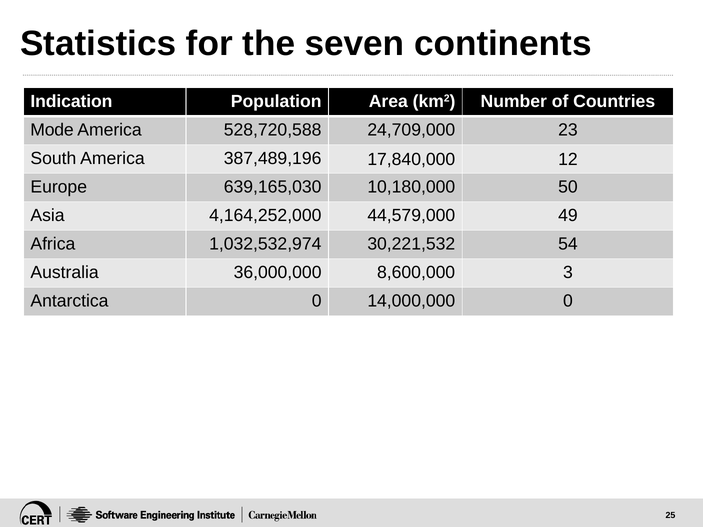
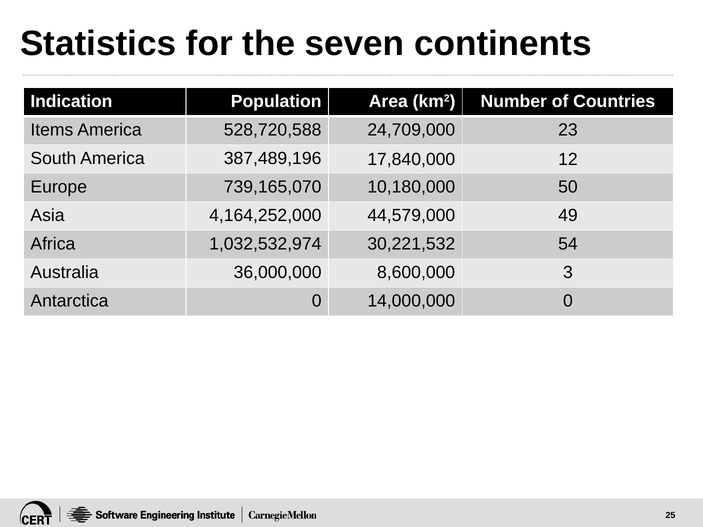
Mode: Mode -> Items
639,165,030: 639,165,030 -> 739,165,070
